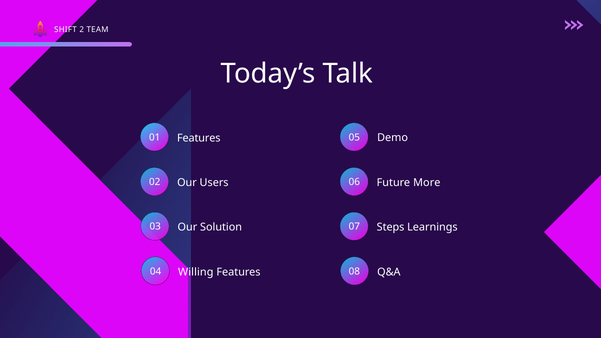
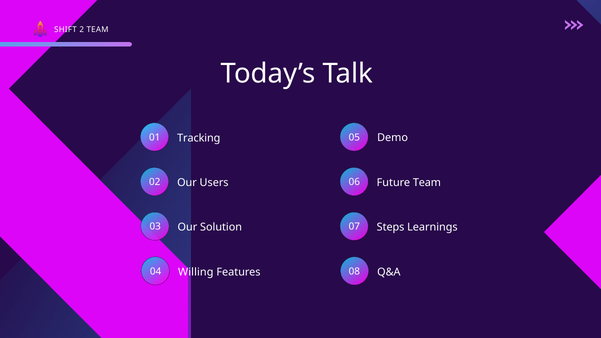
01 Features: Features -> Tracking
Future More: More -> Team
